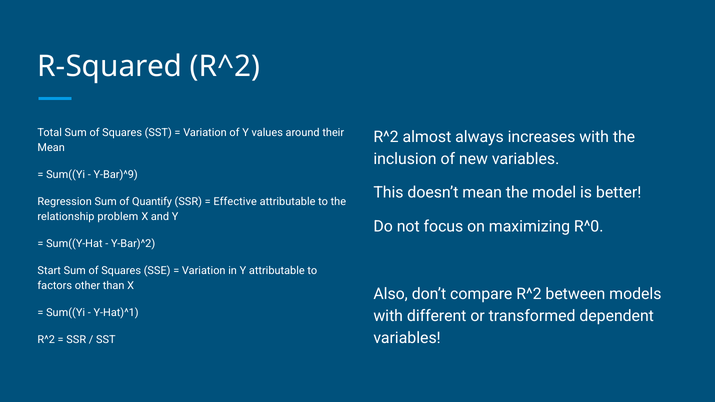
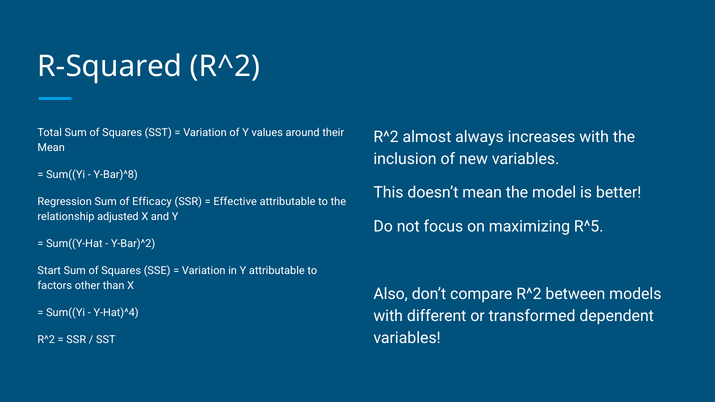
Y-Bar)^9: Y-Bar)^9 -> Y-Bar)^8
Quantify: Quantify -> Efficacy
problem: problem -> adjusted
R^0: R^0 -> R^5
Y-Hat)^1: Y-Hat)^1 -> Y-Hat)^4
